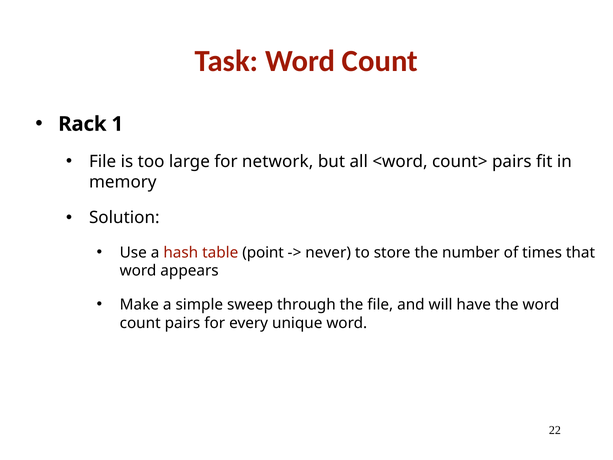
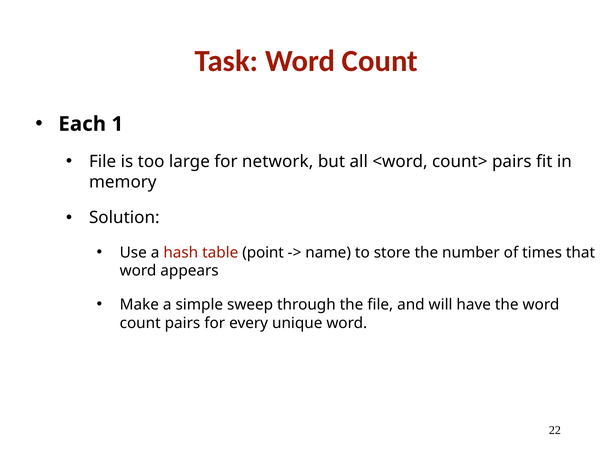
Rack: Rack -> Each
never: never -> name
